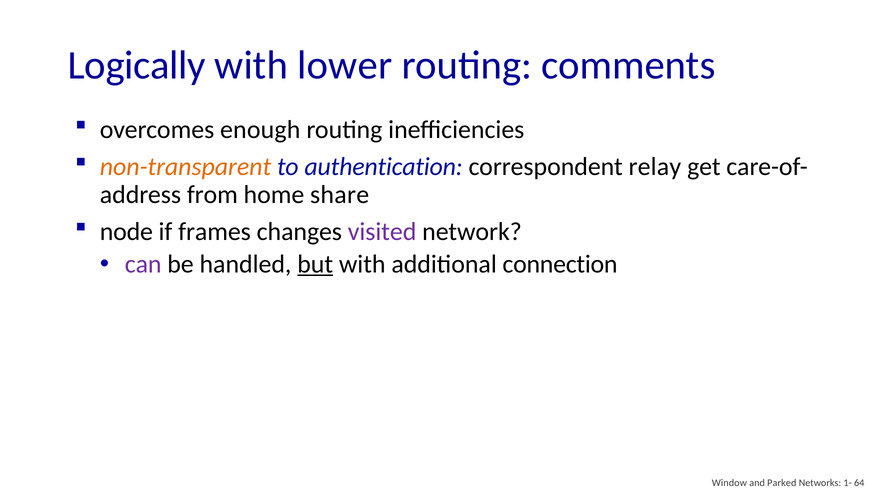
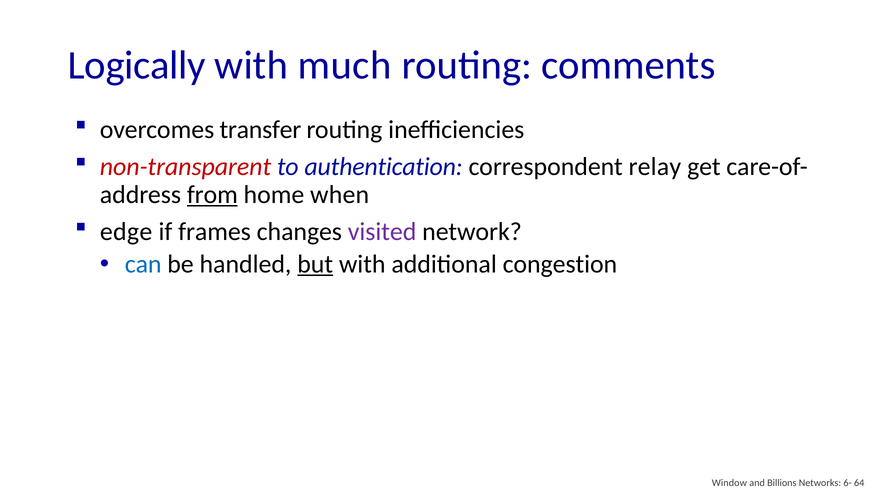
lower: lower -> much
enough: enough -> transfer
non-transparent colour: orange -> red
from underline: none -> present
share: share -> when
node: node -> edge
can colour: purple -> blue
connection: connection -> congestion
Parked: Parked -> Billions
1-: 1- -> 6-
